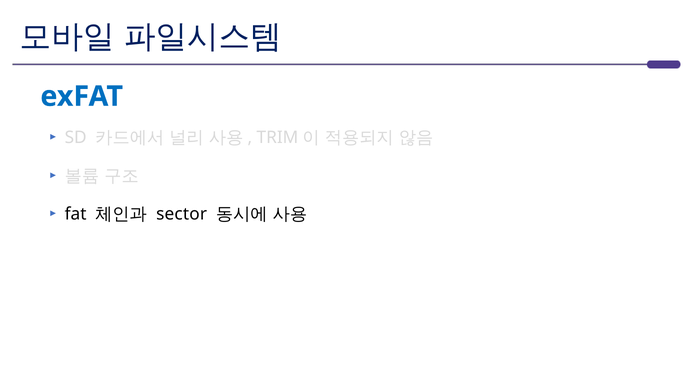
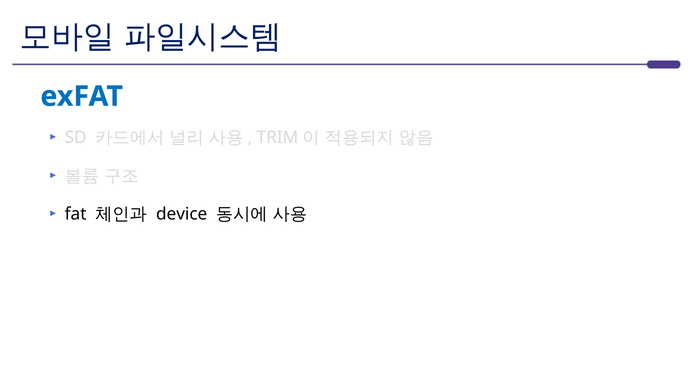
sector: sector -> device
